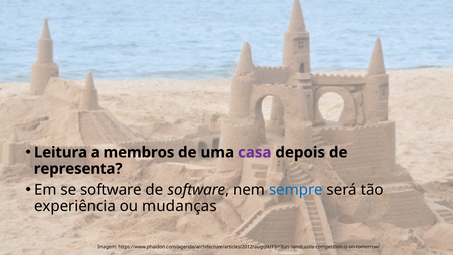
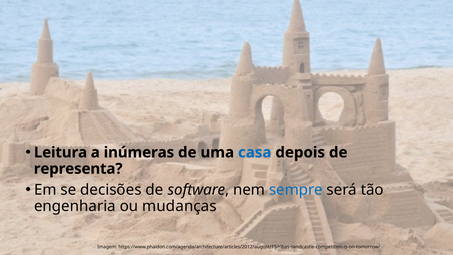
membros: membros -> inúmeras
casa colour: purple -> blue
se software: software -> decisões
experiência: experiência -> engenharia
